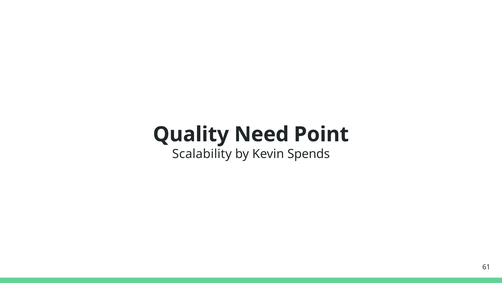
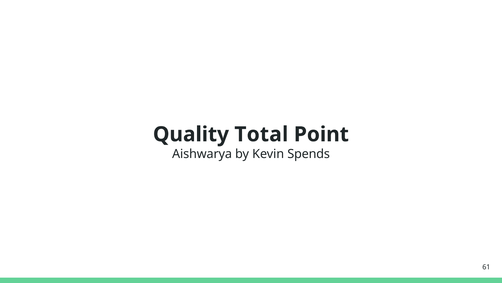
Need: Need -> Total
Scalability: Scalability -> Aishwarya
